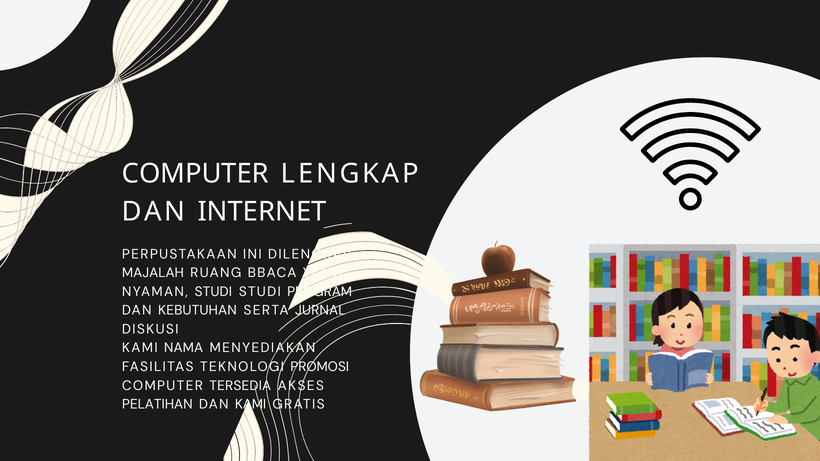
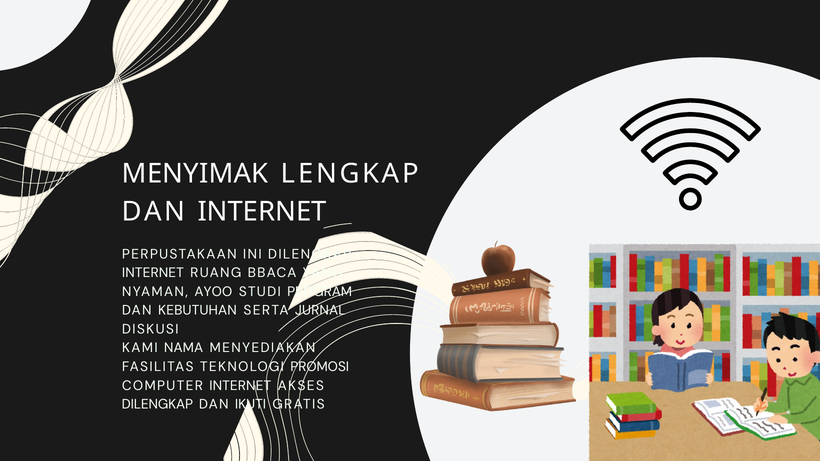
COMPUTER at (195, 174): COMPUTER -> MENYIMAK
MAJALAH at (153, 273): MAJALAH -> INTERNET
NYAMAN STUDI: STUDI -> AYOO
COMPUTER TERSEDIA: TERSEDIA -> INTERNET
PELATIHAN at (157, 405): PELATIHAN -> DILENGKAP
DAN KAMI: KAMI -> IKUTI
